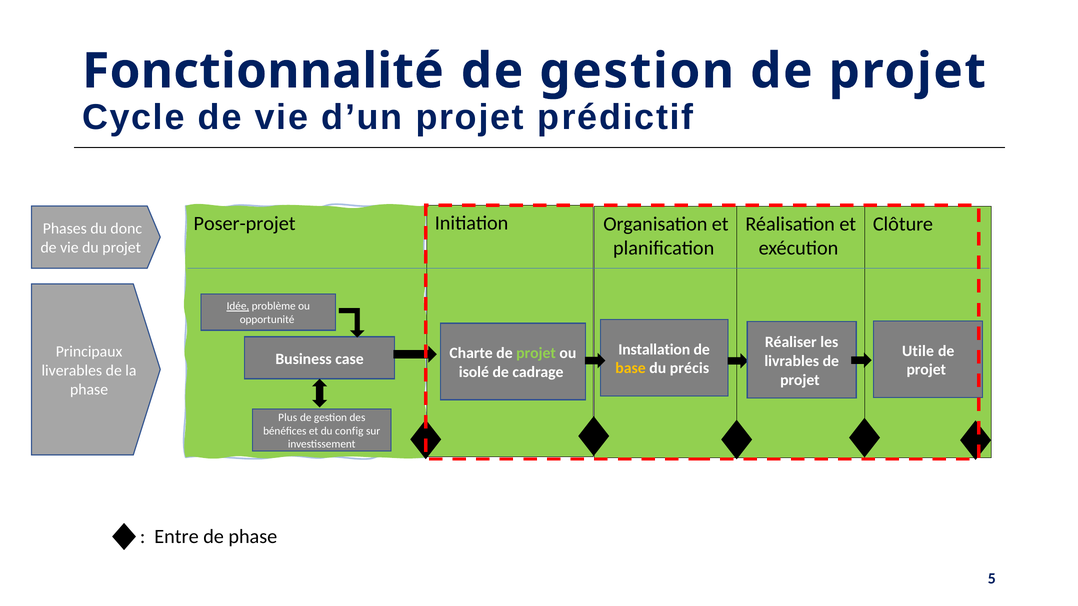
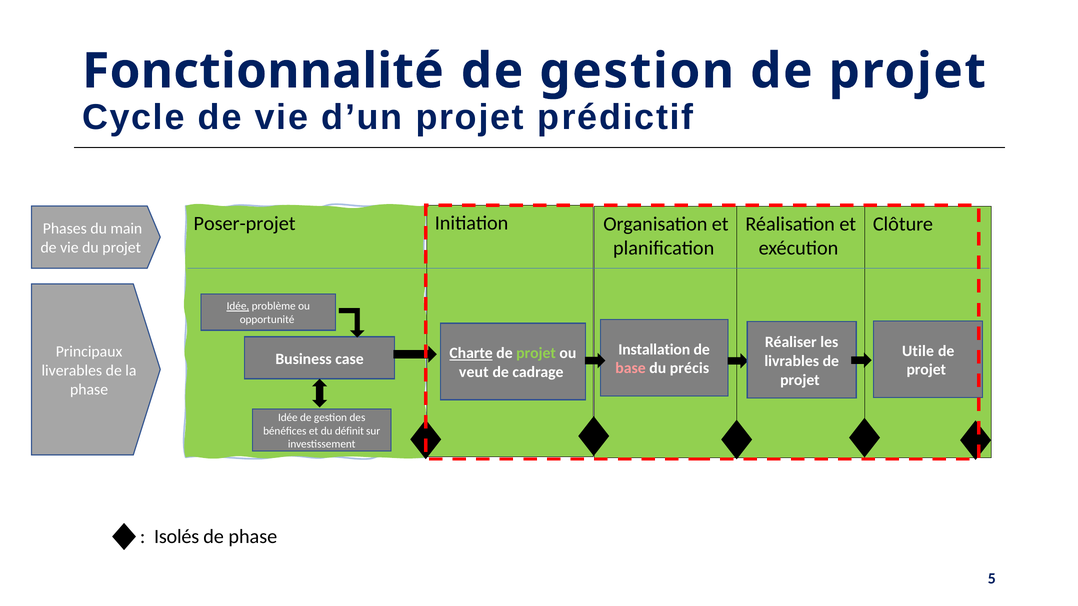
donc: donc -> main
Charte underline: none -> present
base colour: yellow -> pink
isolé: isolé -> veut
Plus at (288, 418): Plus -> Idée
config: config -> définit
Entre: Entre -> Isolés
